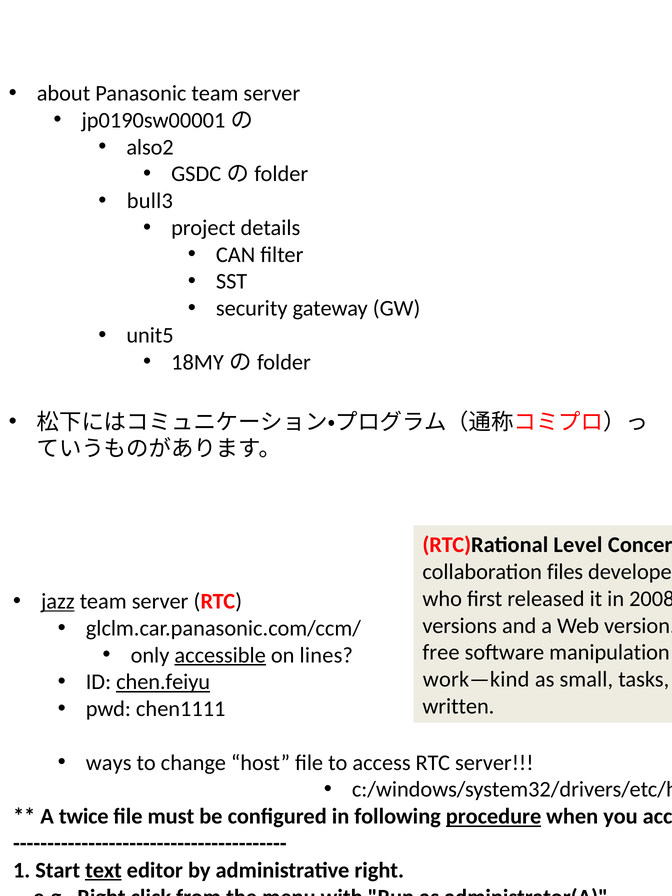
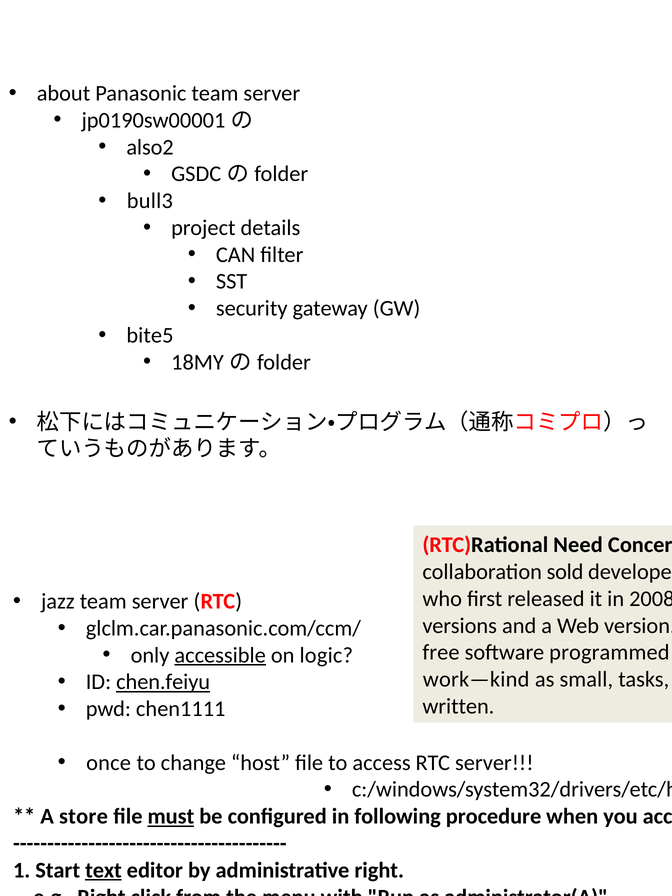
unit5: unit5 -> bite5
Level: Level -> Need
files: files -> sold
jazz underline: present -> none
manipulation: manipulation -> programmed
lines: lines -> logic
ways: ways -> once
twice: twice -> store
must underline: none -> present
procedure underline: present -> none
